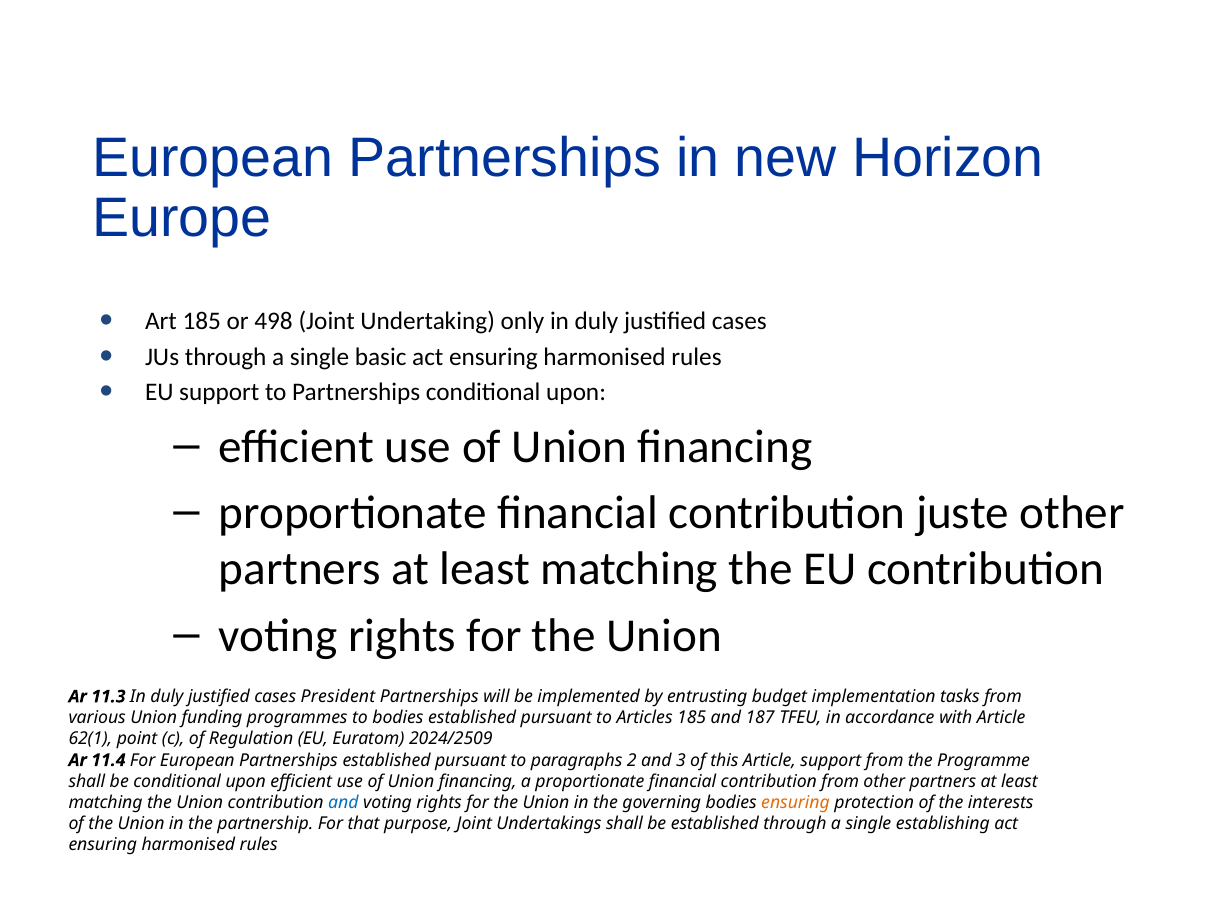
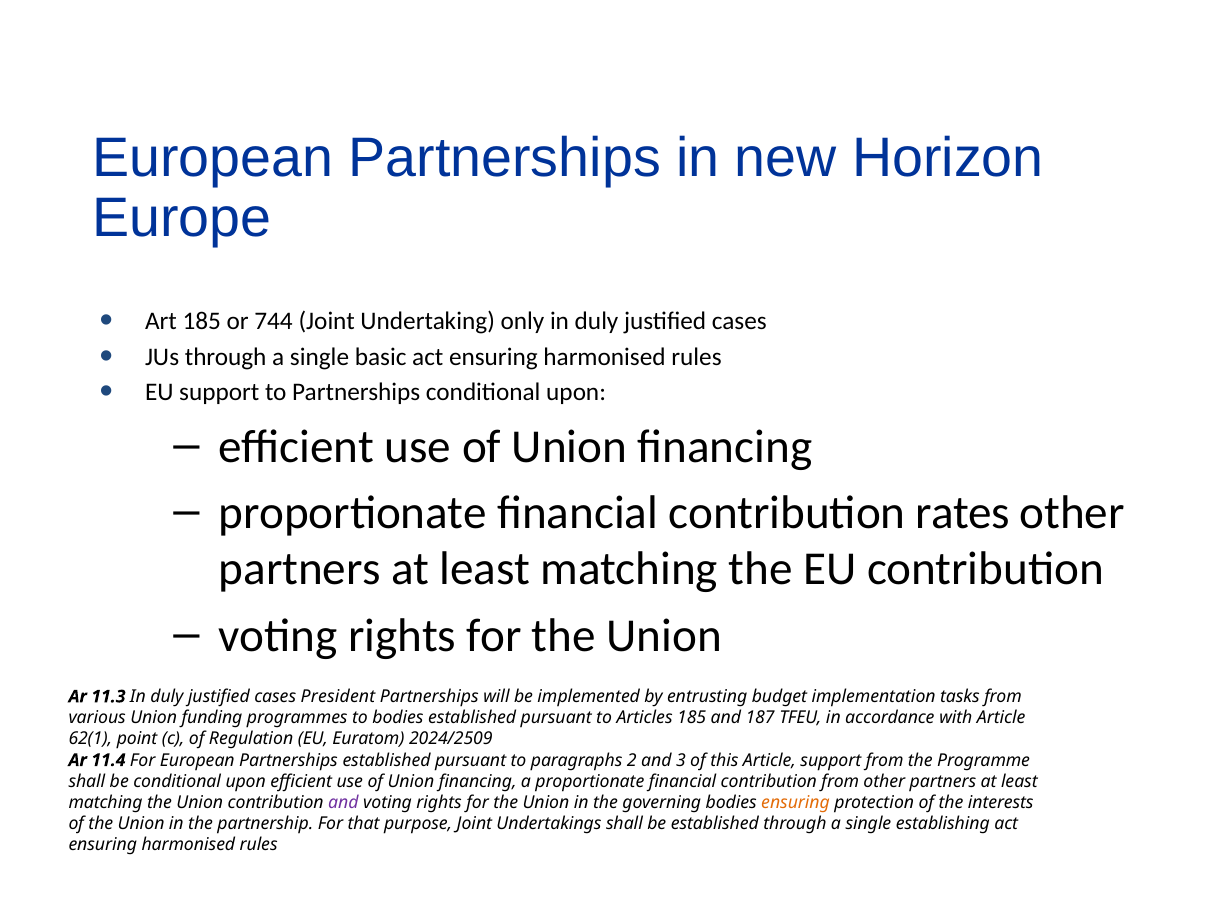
498: 498 -> 744
juste: juste -> rates
and at (343, 802) colour: blue -> purple
